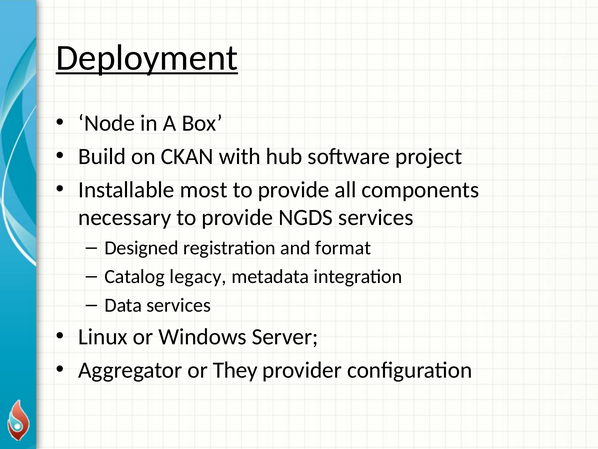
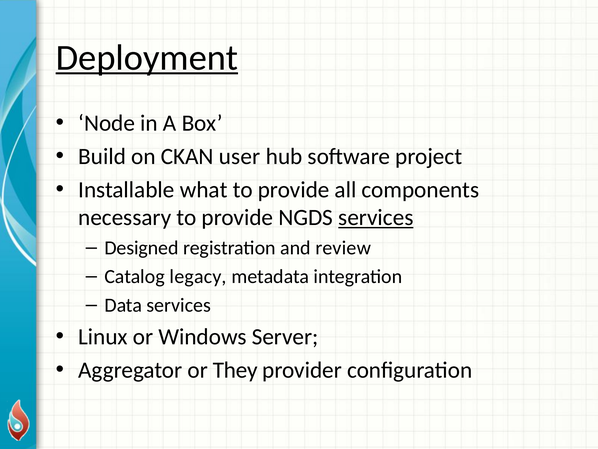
with: with -> user
most: most -> what
services at (376, 217) underline: none -> present
format: format -> review
